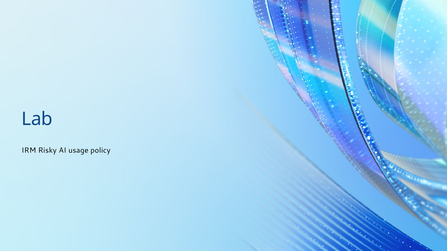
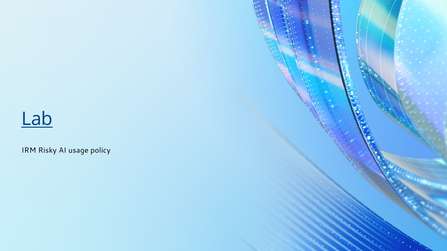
Lab underline: none -> present
